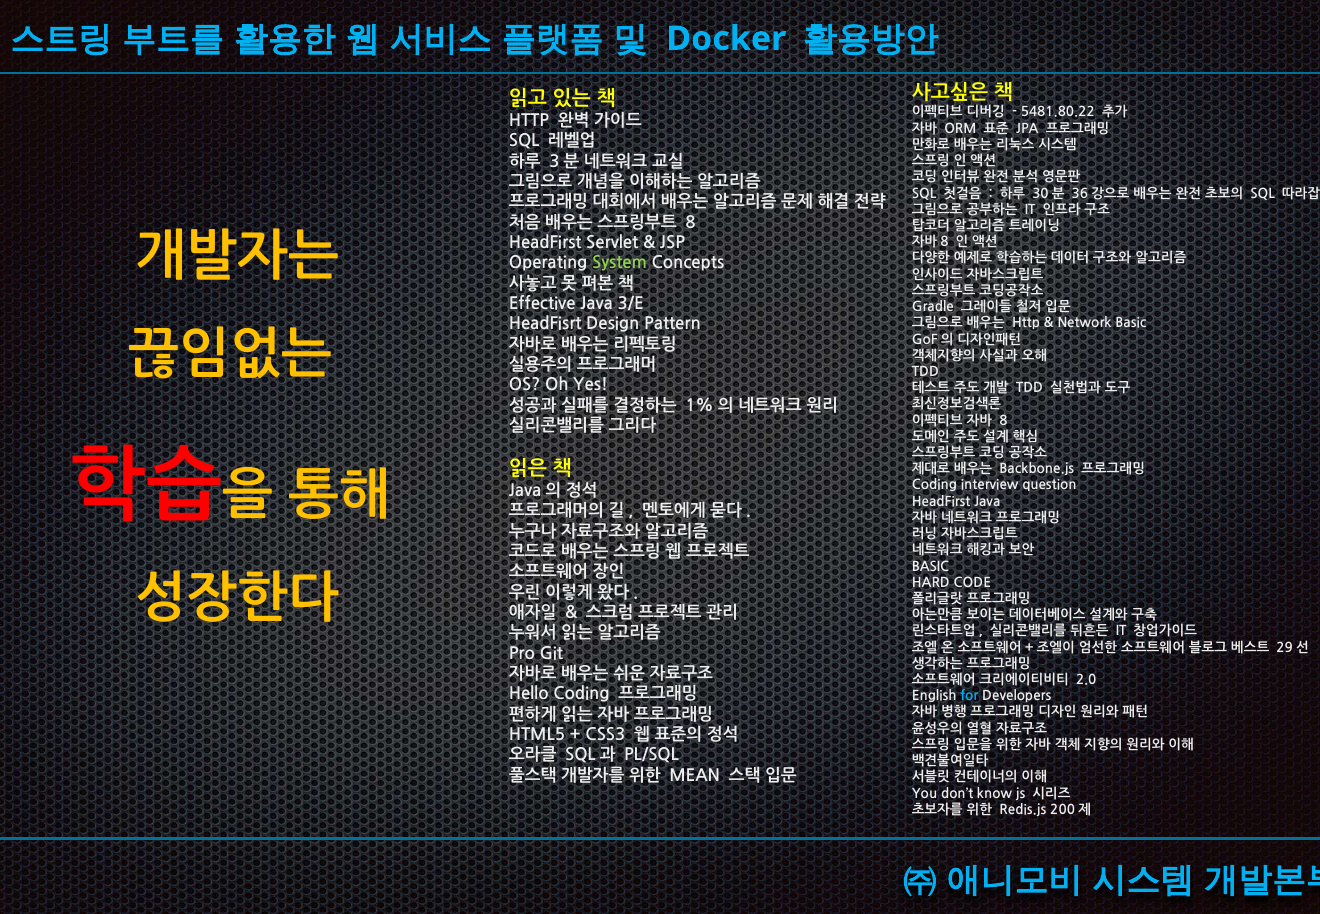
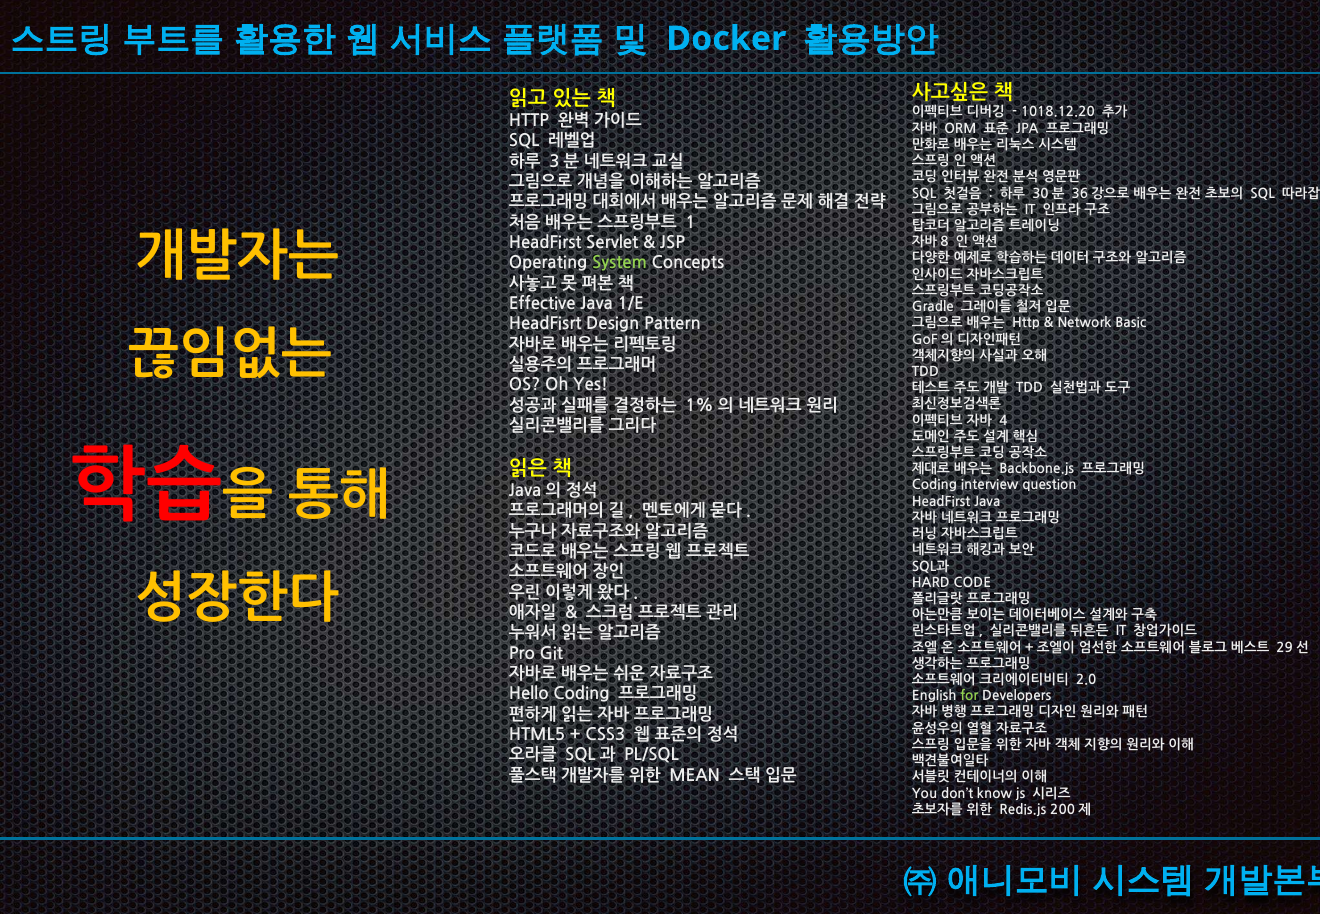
5481.80.22: 5481.80.22 -> 1018.12.20
8 at (690, 222): 8 -> 1
3/E: 3/E -> 1/E
8 at (1003, 421): 8 -> 4
BASIC at (931, 566): BASIC -> SQL과
for colour: light blue -> light green
